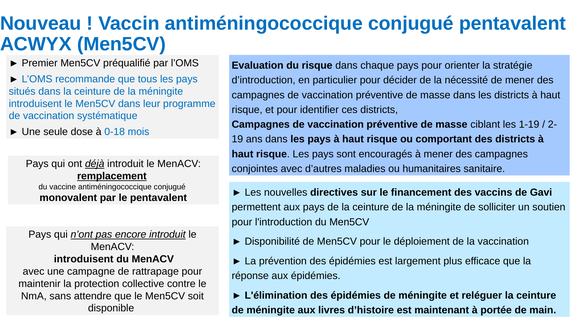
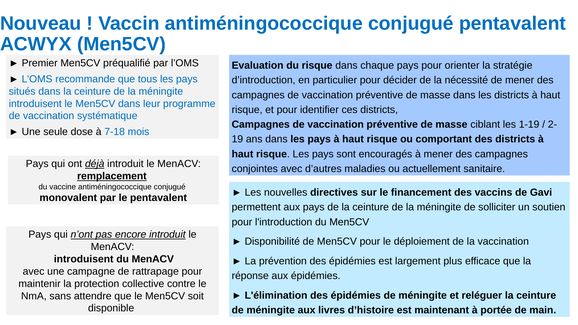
0-18: 0-18 -> 7-18
humanitaires: humanitaires -> actuellement
